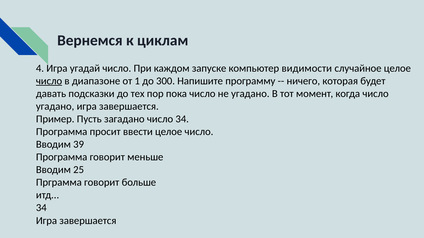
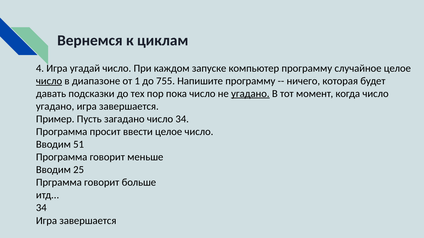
компьютер видимости: видимости -> программу
300: 300 -> 755
угадано at (250, 94) underline: none -> present
39: 39 -> 51
